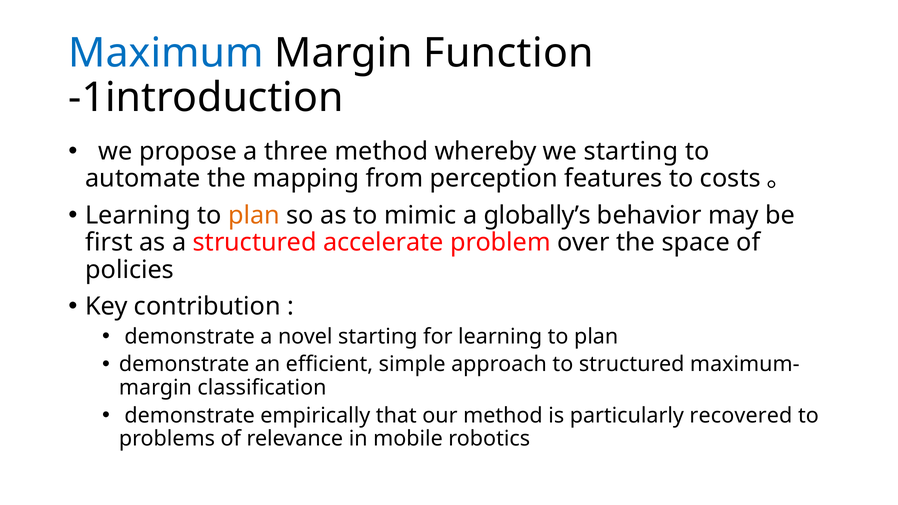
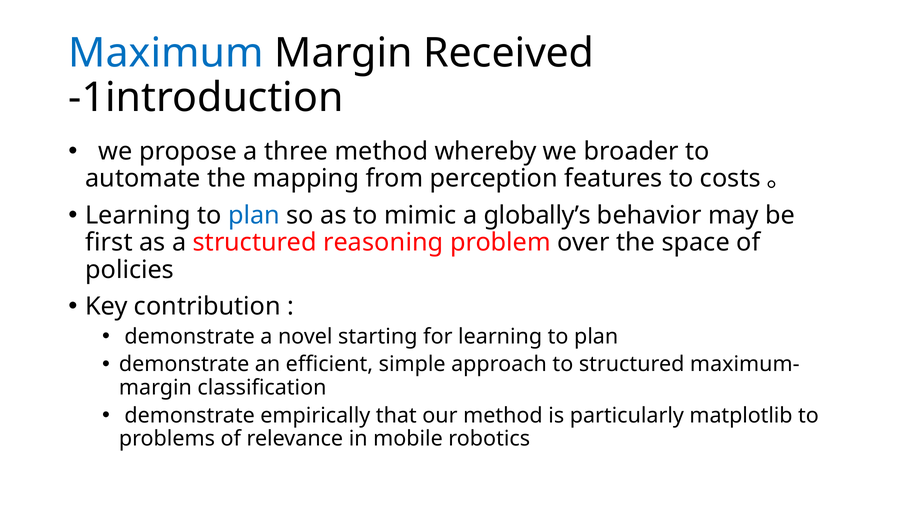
Function: Function -> Received
we starting: starting -> broader
plan at (254, 215) colour: orange -> blue
accelerate: accelerate -> reasoning
recovered: recovered -> matplotlib
